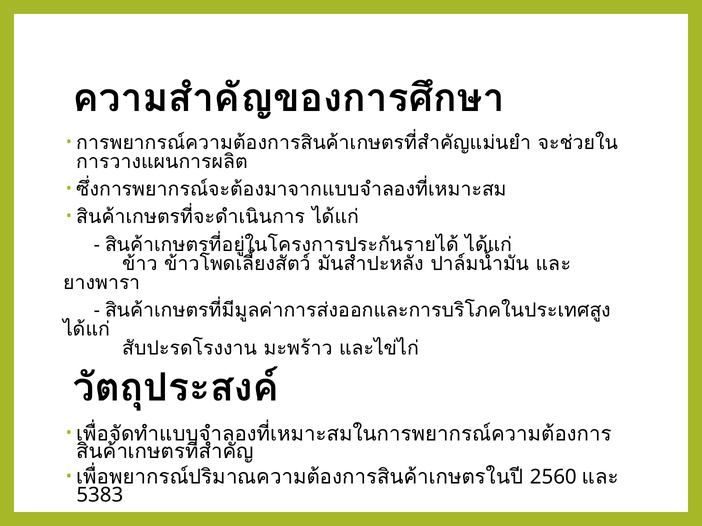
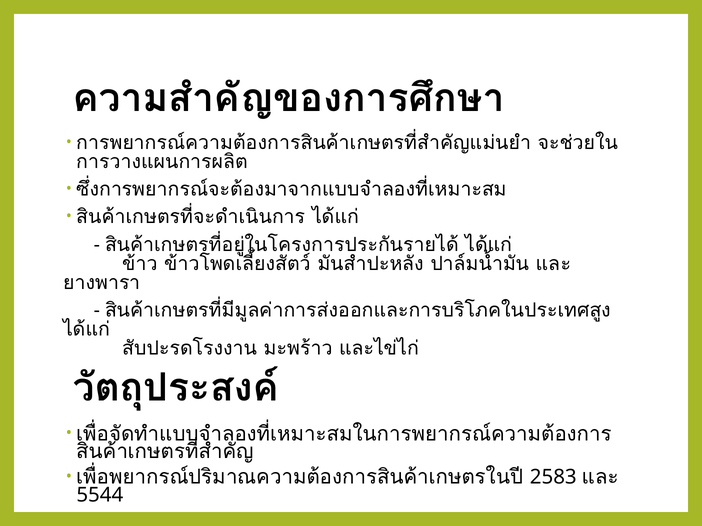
2560: 2560 -> 2583
5383: 5383 -> 5544
